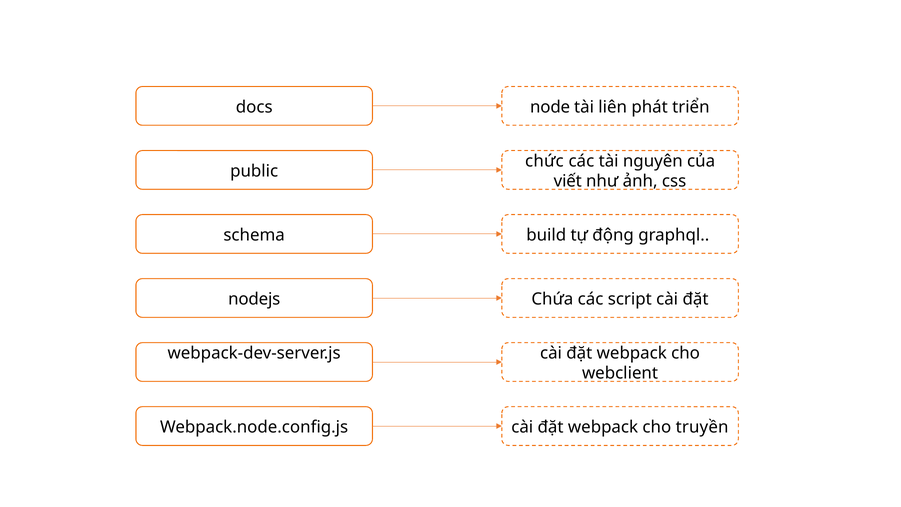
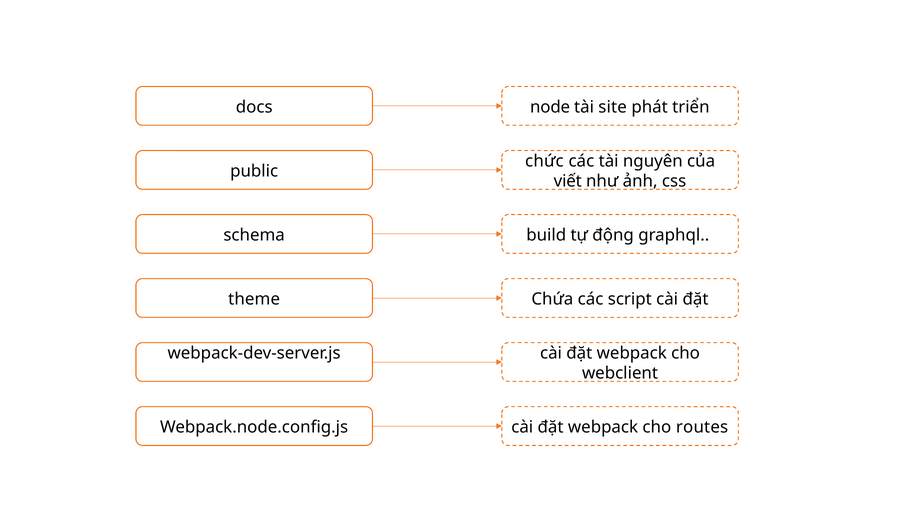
liên: liên -> site
nodejs: nodejs -> theme
truyền: truyền -> routes
